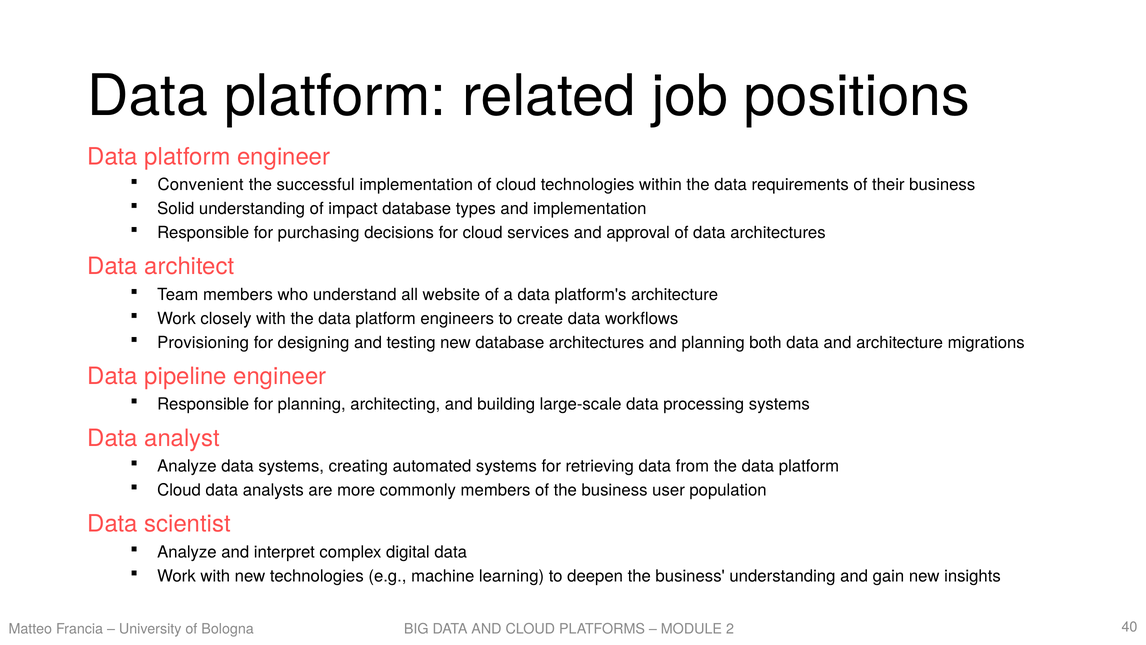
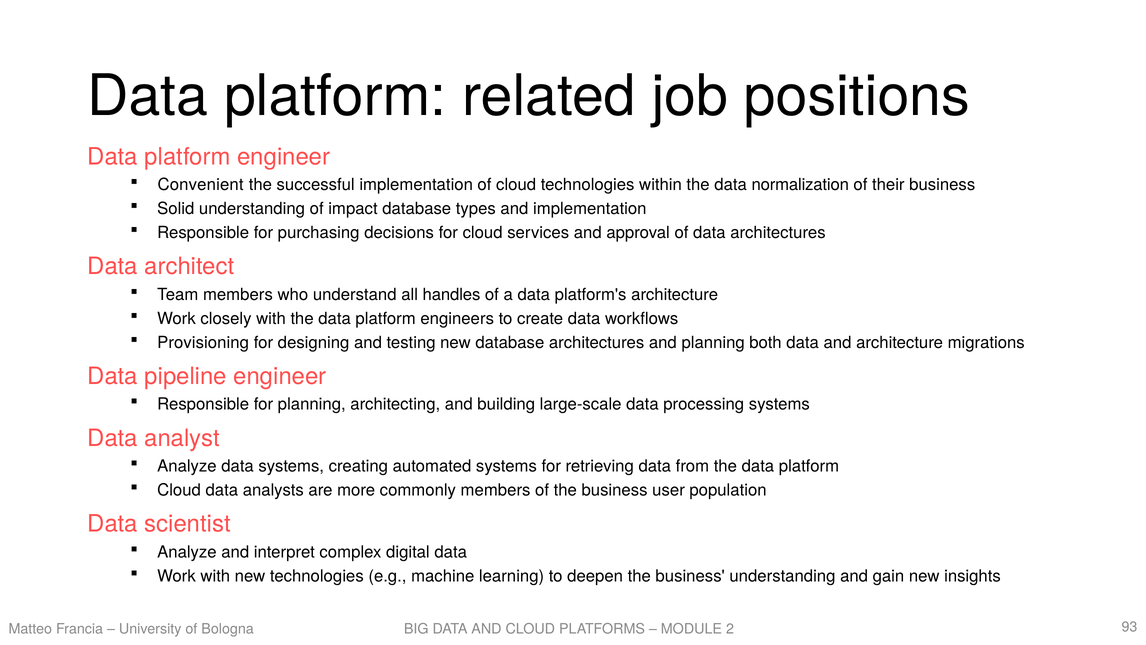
requirements: requirements -> normalization
website: website -> handles
40: 40 -> 93
